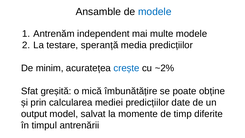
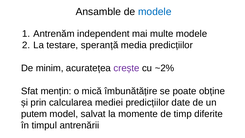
crește colour: blue -> purple
greșită: greșită -> mențin
output: output -> putem
